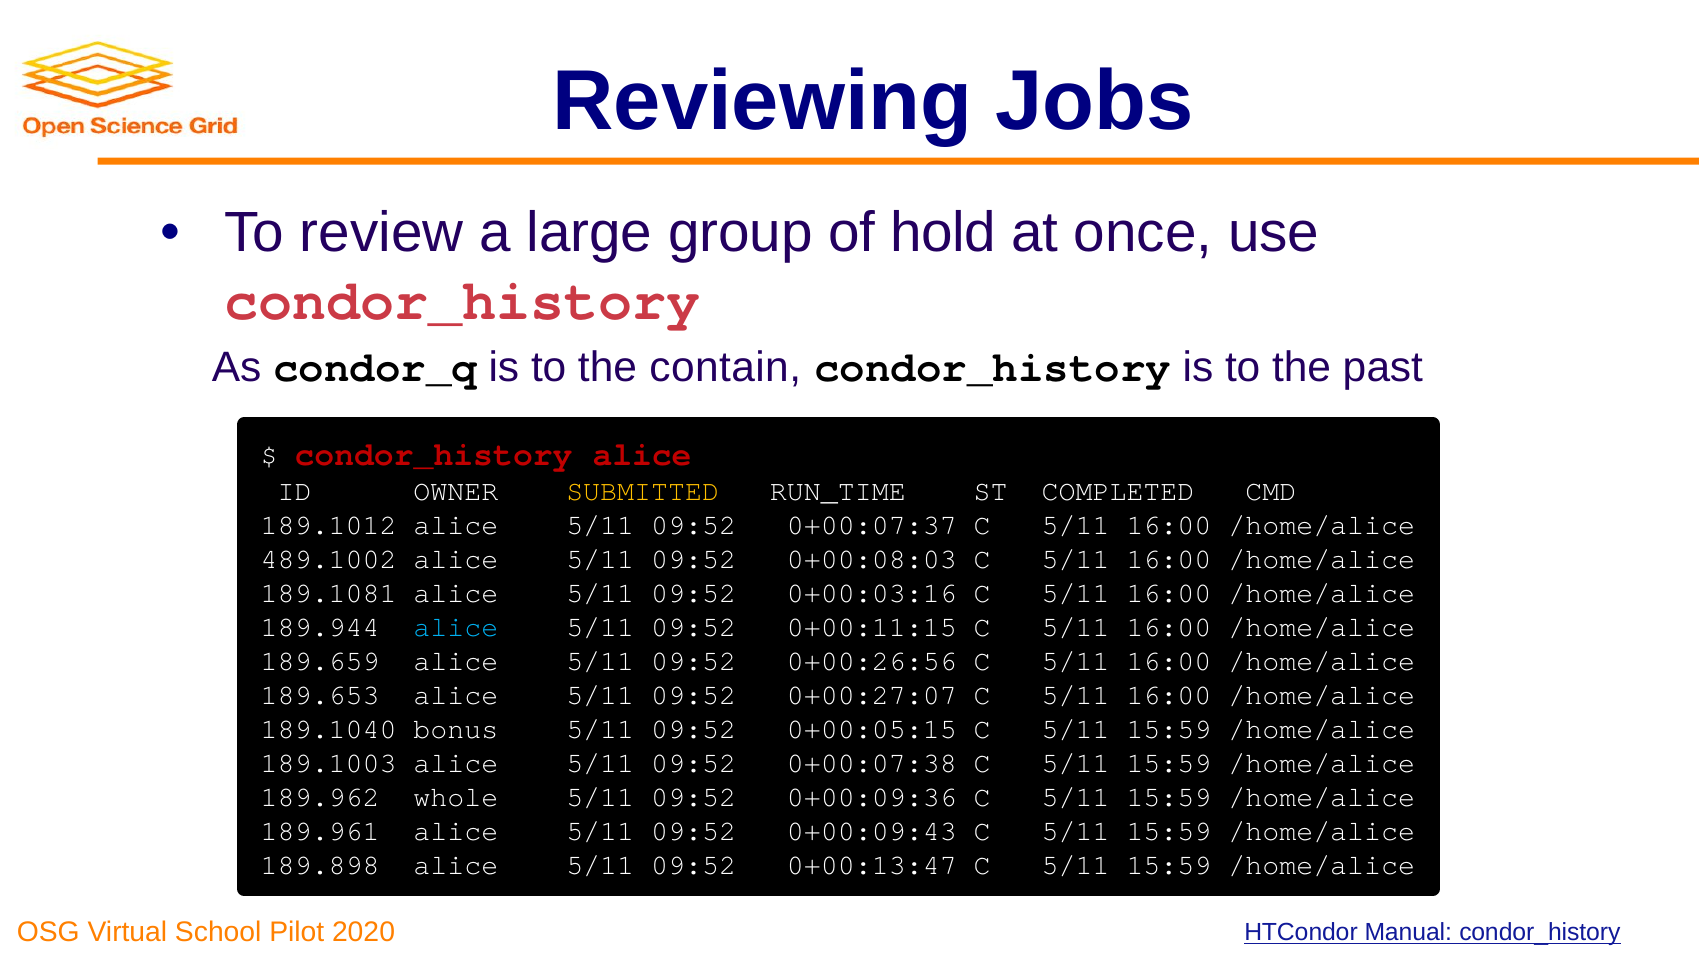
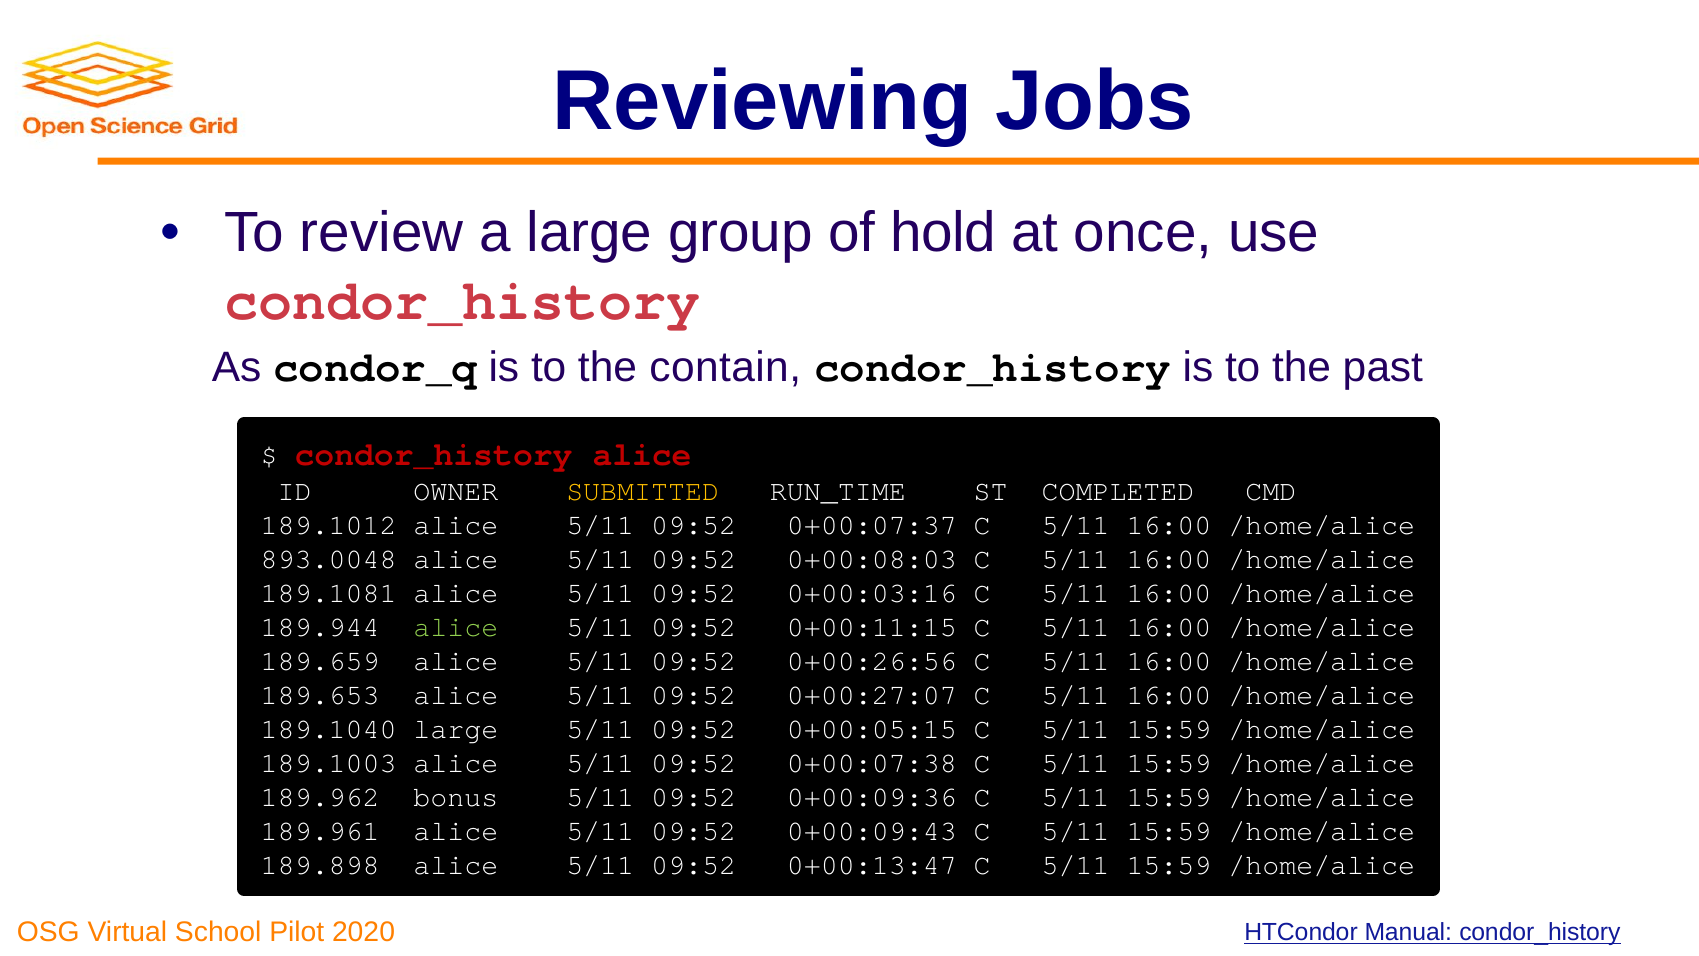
489.1002: 489.1002 -> 893.0048
alice at (456, 627) colour: light blue -> light green
189.1040 bonus: bonus -> large
whole: whole -> bonus
